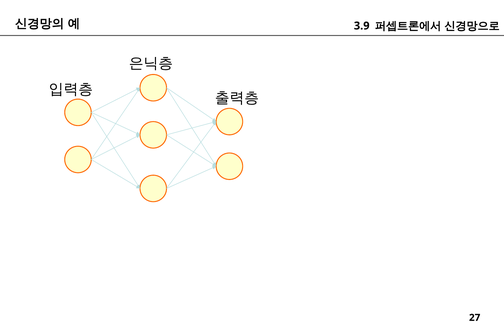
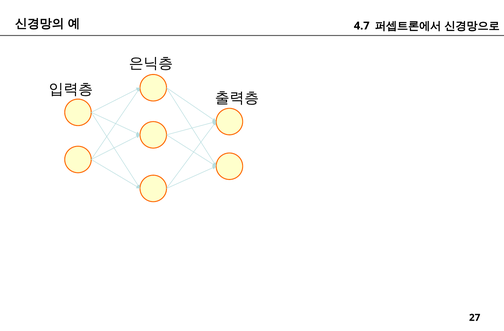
3.9: 3.9 -> 4.7
